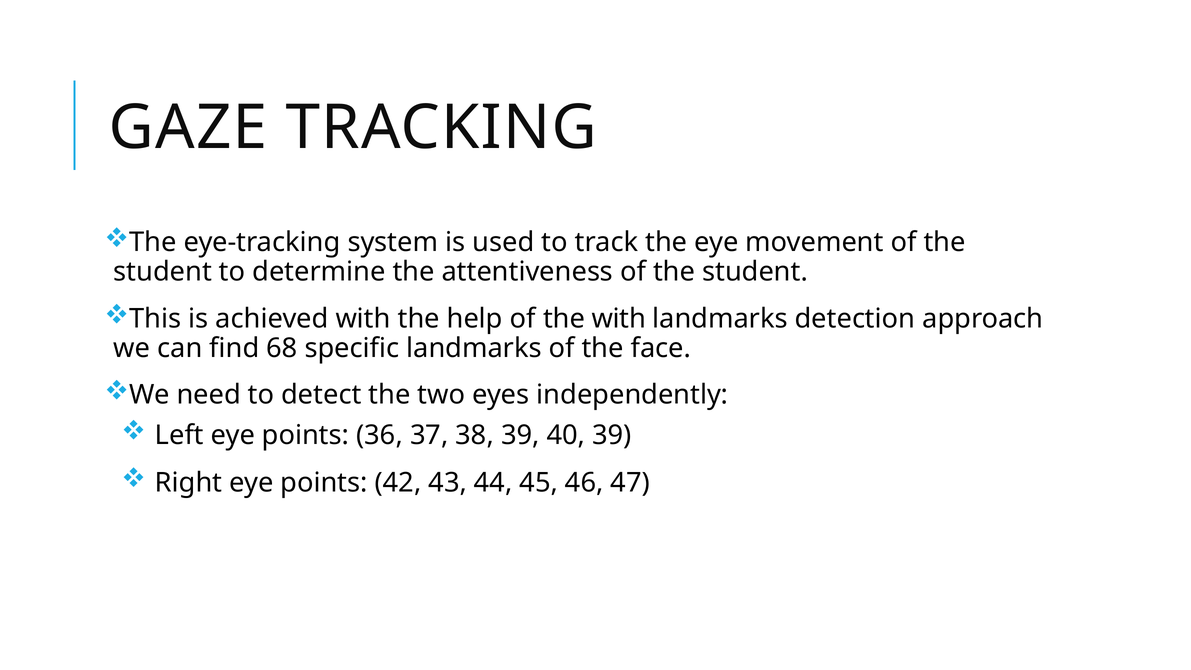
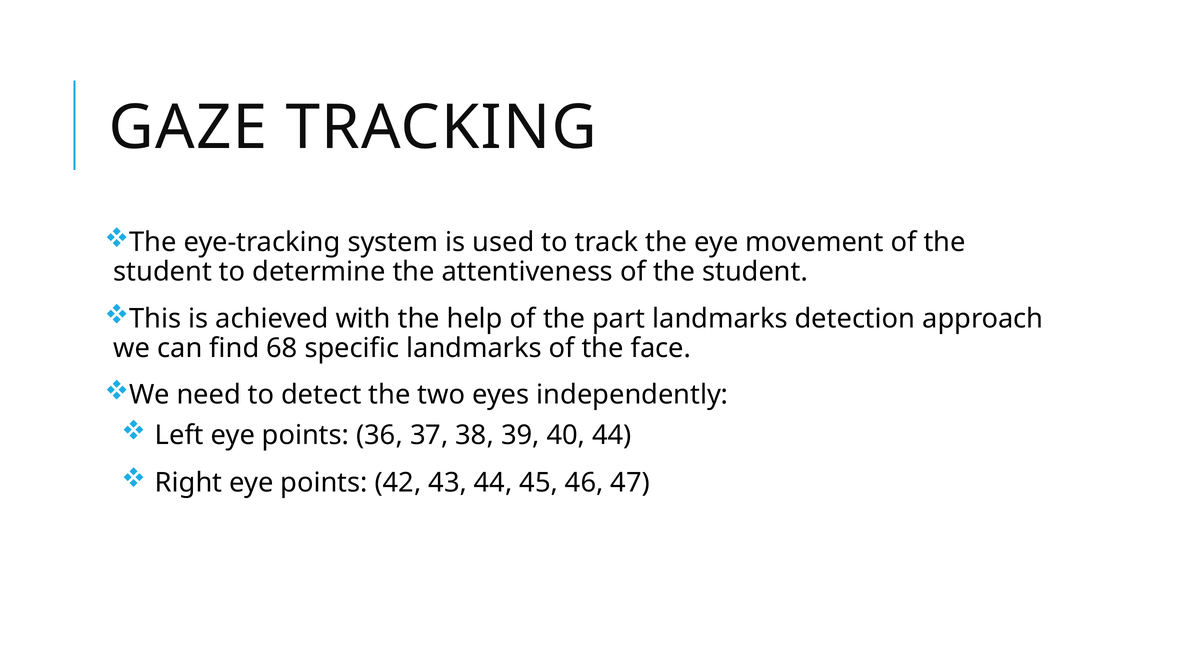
the with: with -> part
40 39: 39 -> 44
